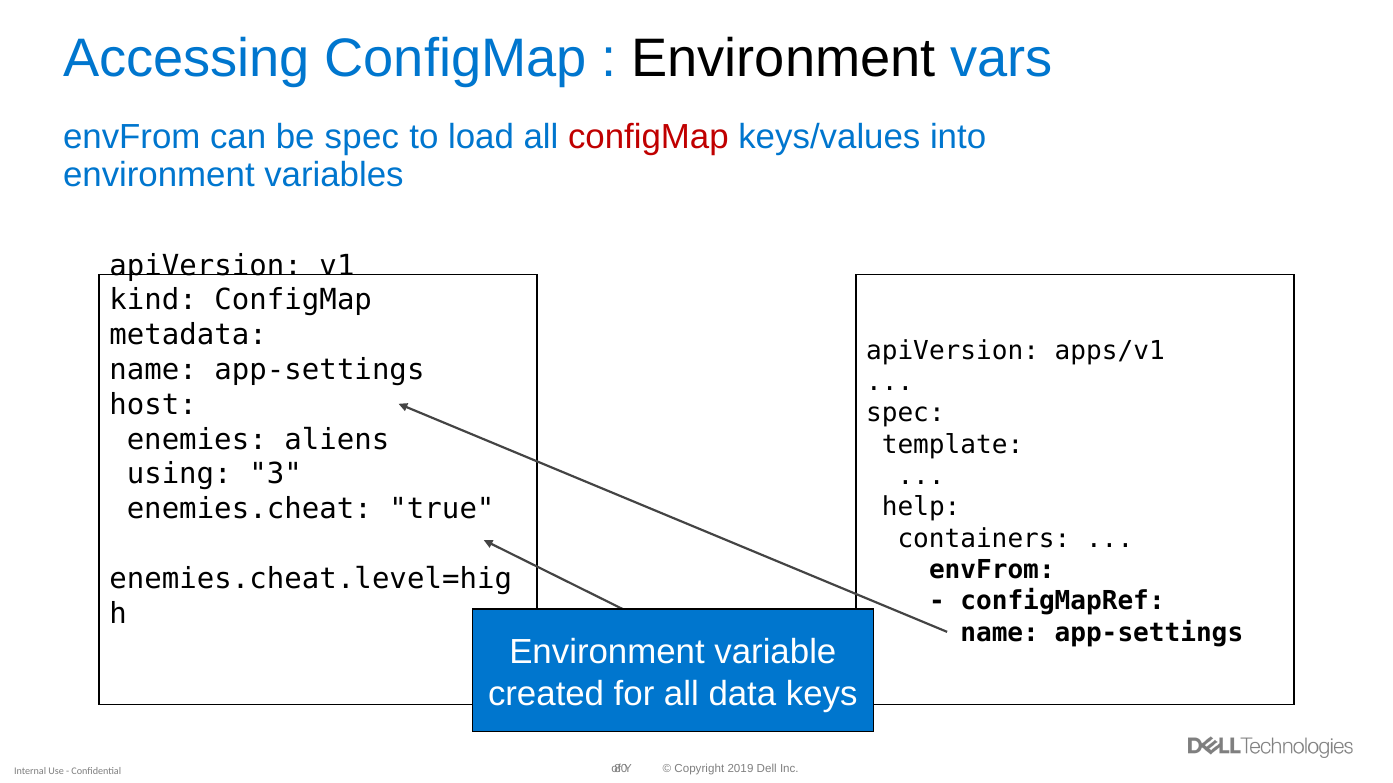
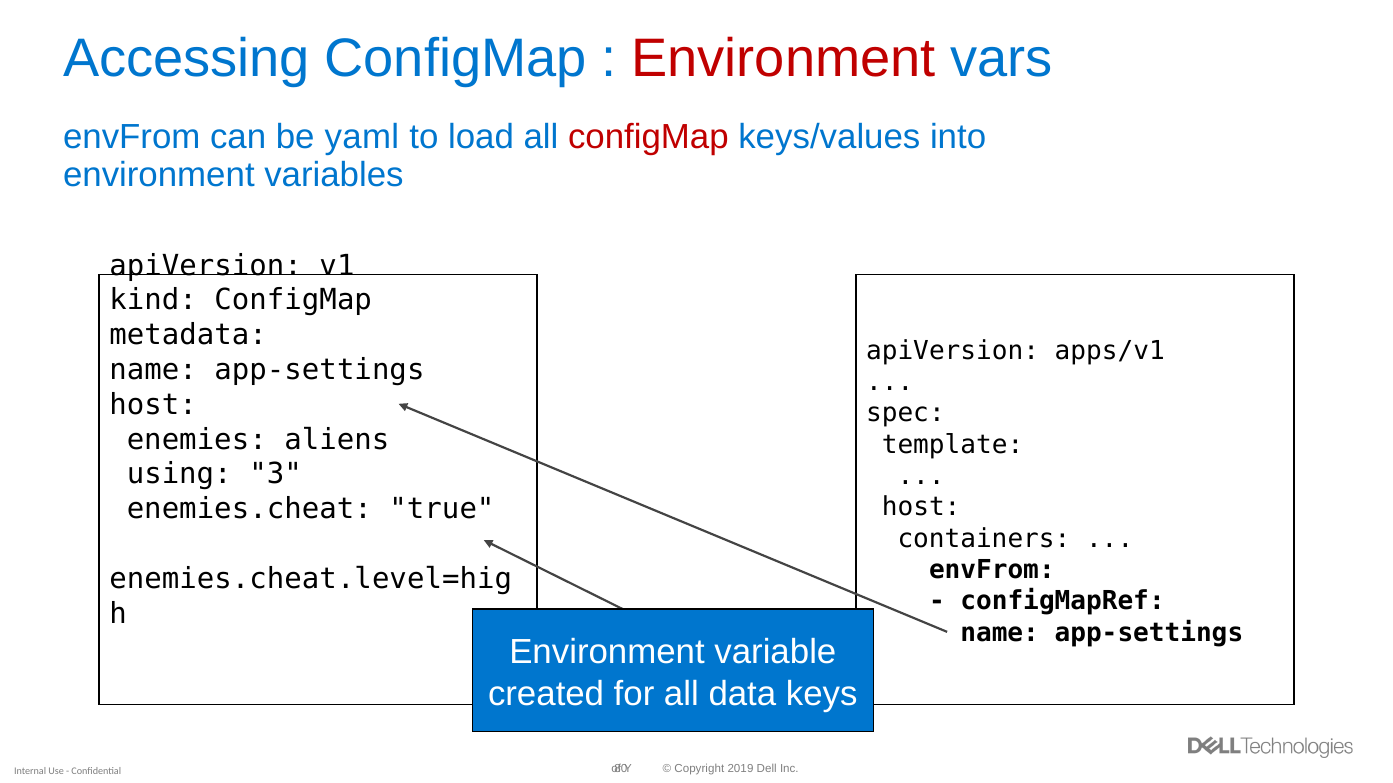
Environment at (784, 58) colour: black -> red
be spec: spec -> yaml
help at (921, 508): help -> host
